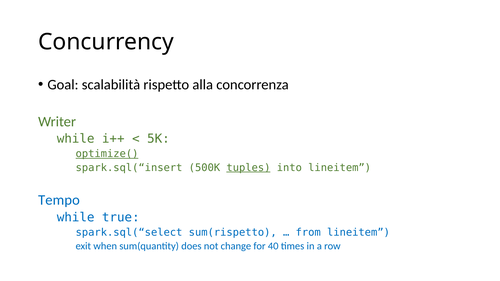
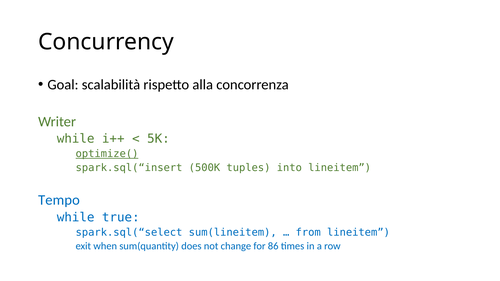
tuples underline: present -> none
sum(rispetto: sum(rispetto -> sum(lineitem
40: 40 -> 86
